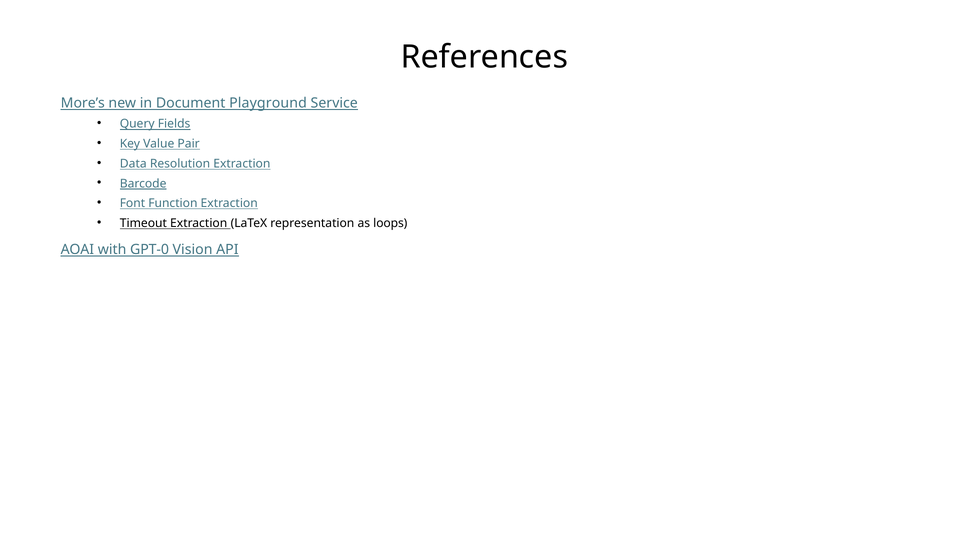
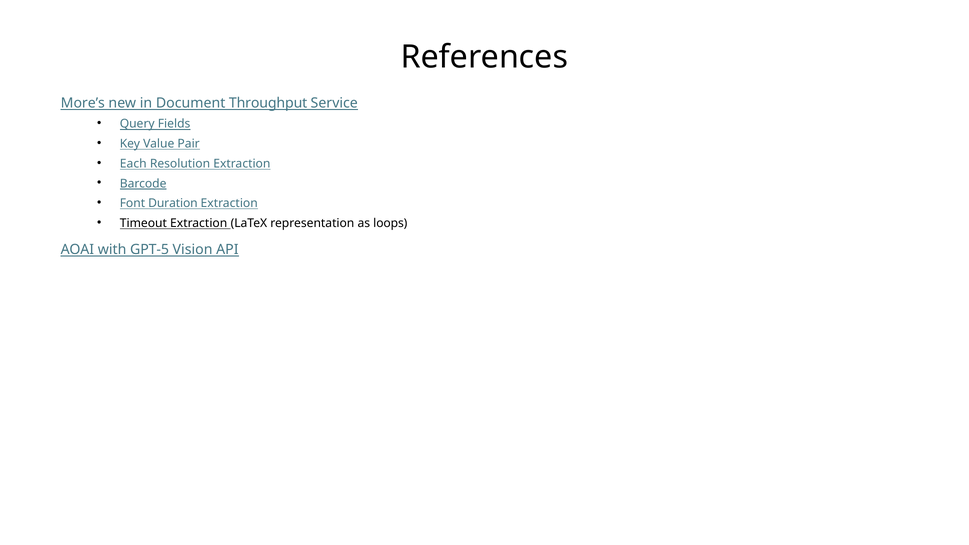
Playground: Playground -> Throughput
Data: Data -> Each
Function: Function -> Duration
GPT-0: GPT-0 -> GPT-5
